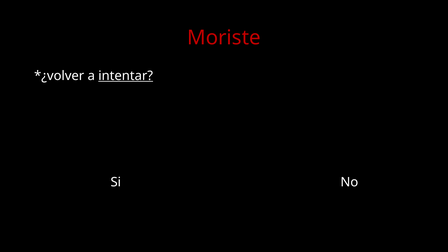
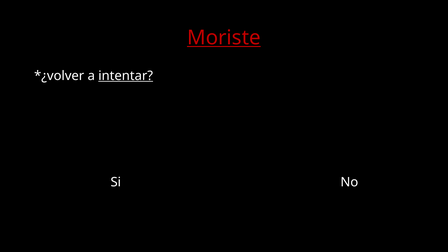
Moriste underline: none -> present
